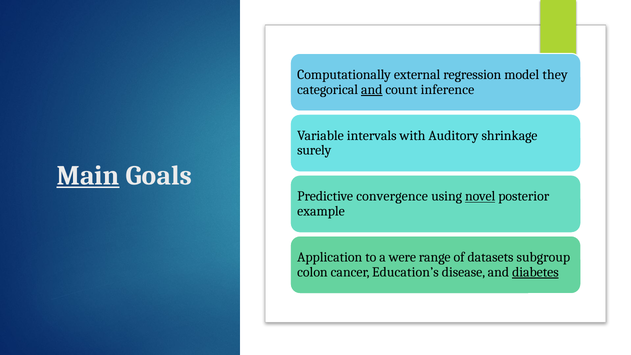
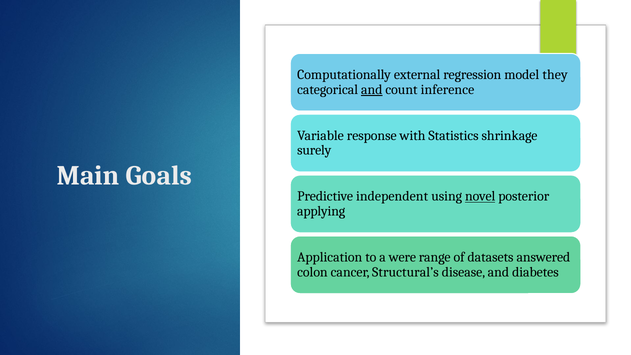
intervals: intervals -> response
Auditory: Auditory -> Statistics
Main underline: present -> none
convergence: convergence -> independent
example: example -> applying
subgroup: subgroup -> answered
Education’s: Education’s -> Structural’s
diabetes underline: present -> none
